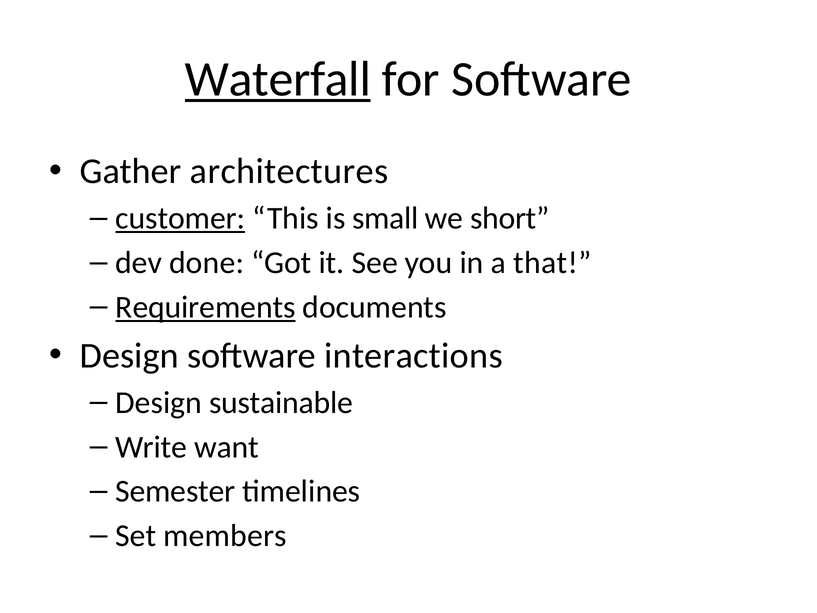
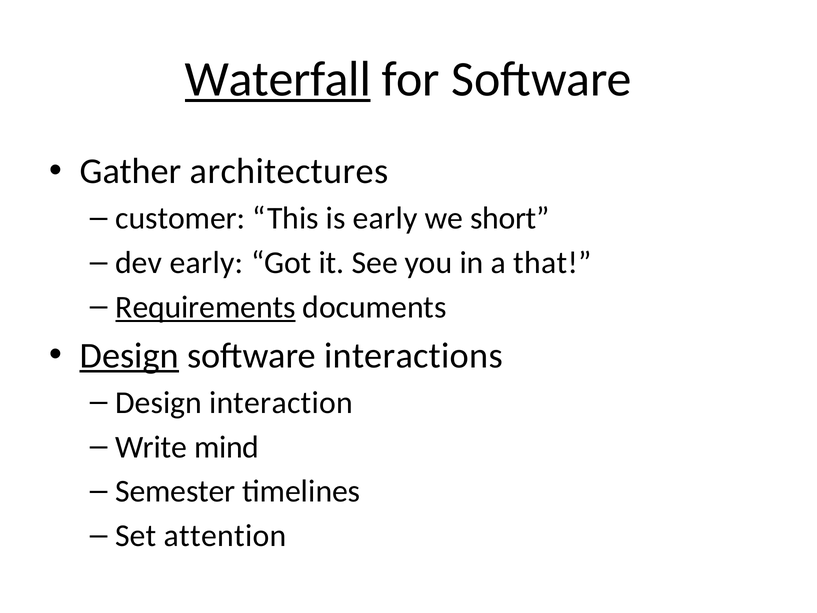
customer underline: present -> none
is small: small -> early
dev done: done -> early
Design at (129, 356) underline: none -> present
sustainable: sustainable -> interaction
want: want -> mind
members: members -> attention
